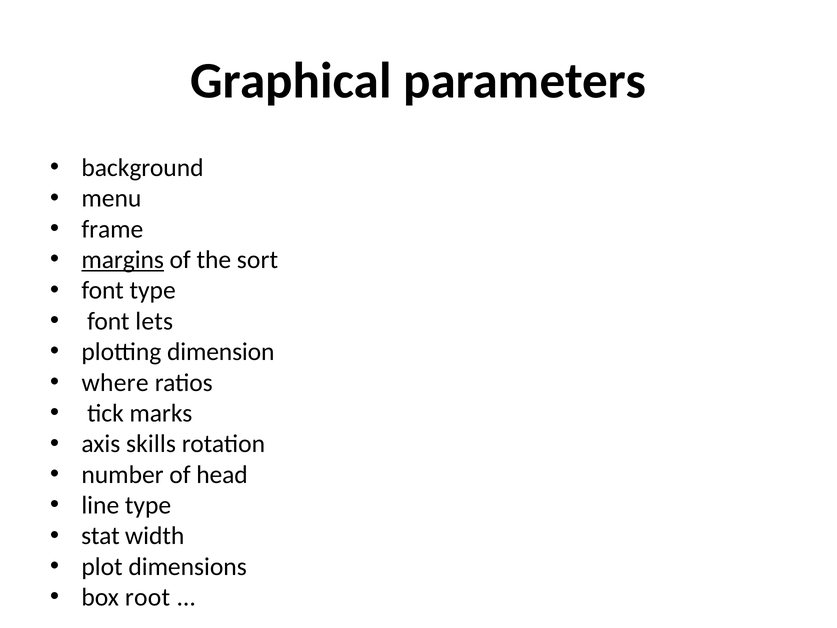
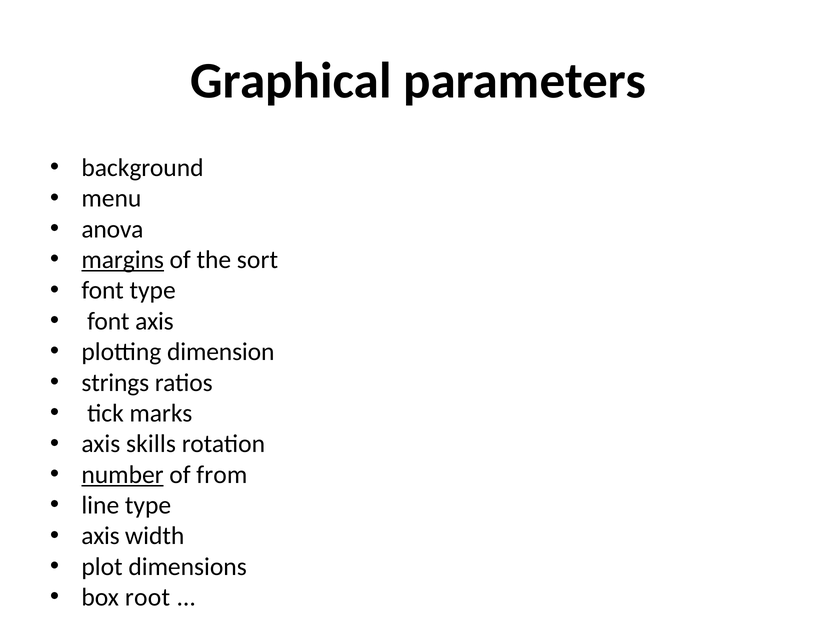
frame: frame -> anova
font lets: lets -> axis
where: where -> strings
number underline: none -> present
head: head -> from
stat at (100, 536): stat -> axis
